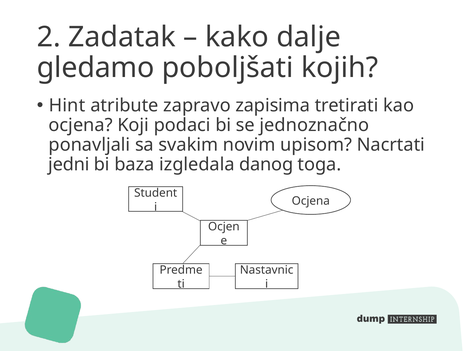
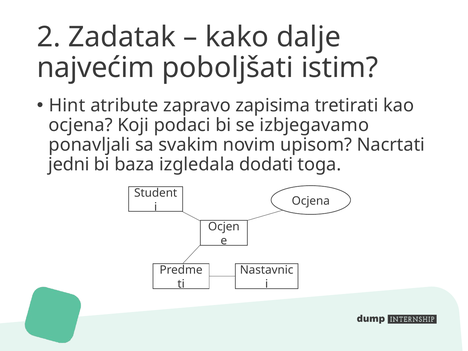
gledamo: gledamo -> najvećim
kojih: kojih -> istim
jednoznačno: jednoznačno -> izbjegavamo
danog: danog -> dodati
